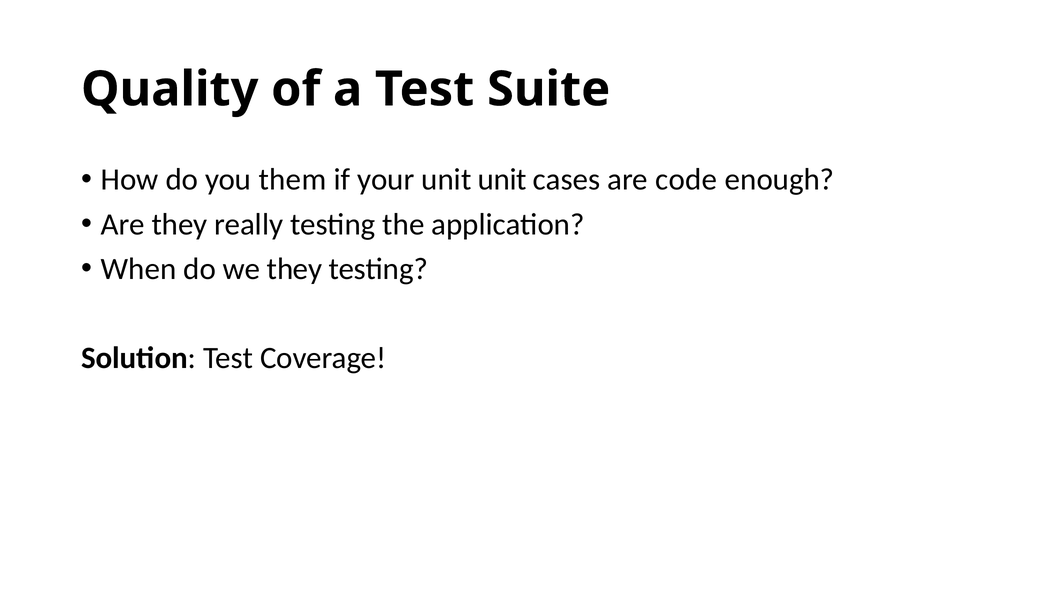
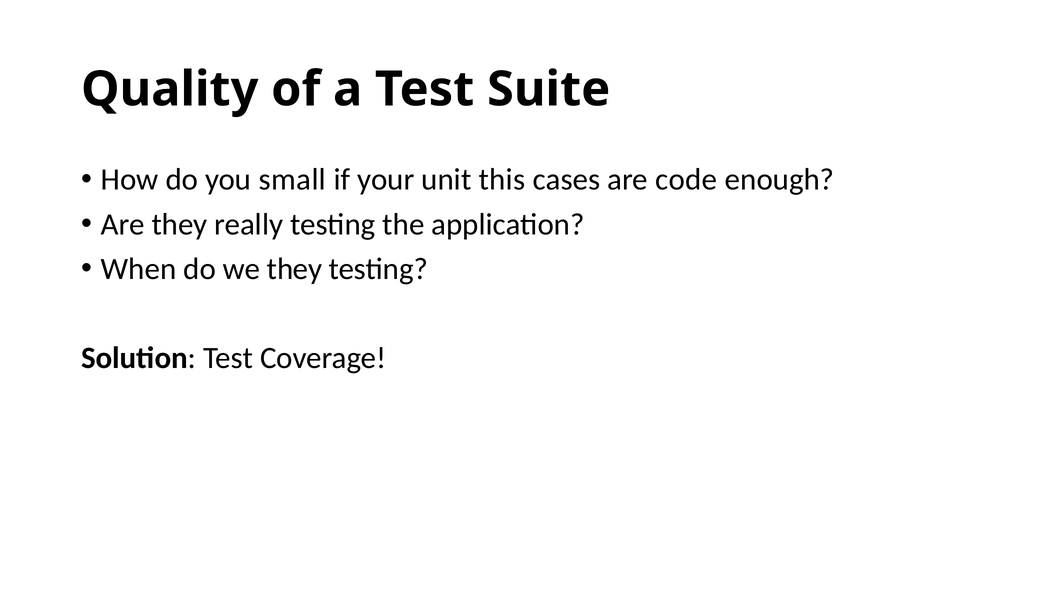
them: them -> small
unit unit: unit -> this
